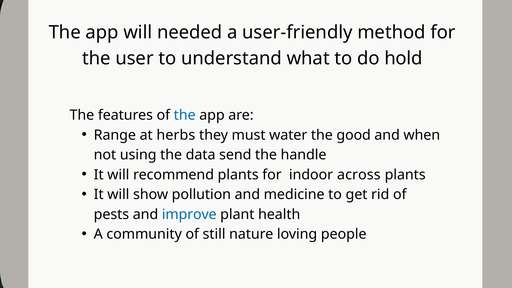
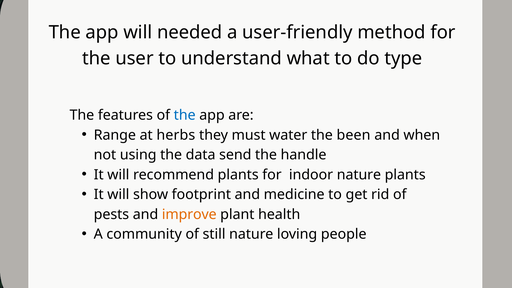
hold: hold -> type
good: good -> been
indoor across: across -> nature
pollution: pollution -> footprint
improve colour: blue -> orange
